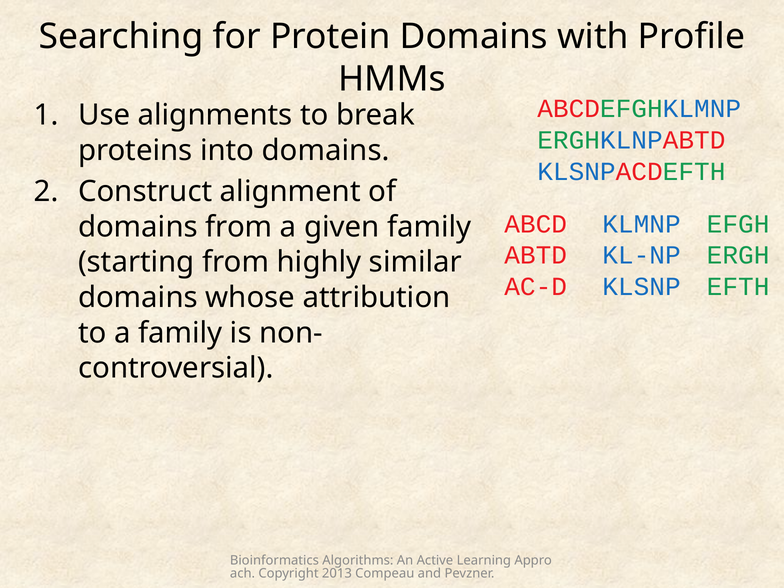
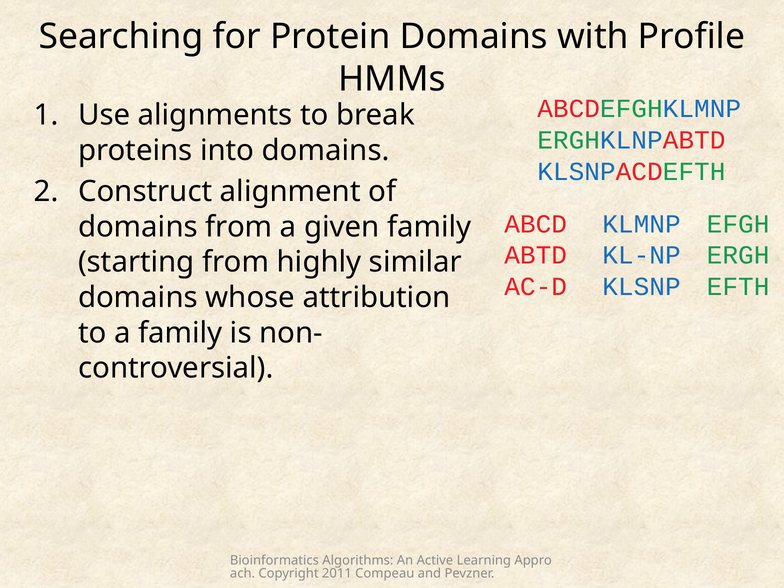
2013: 2013 -> 2011
